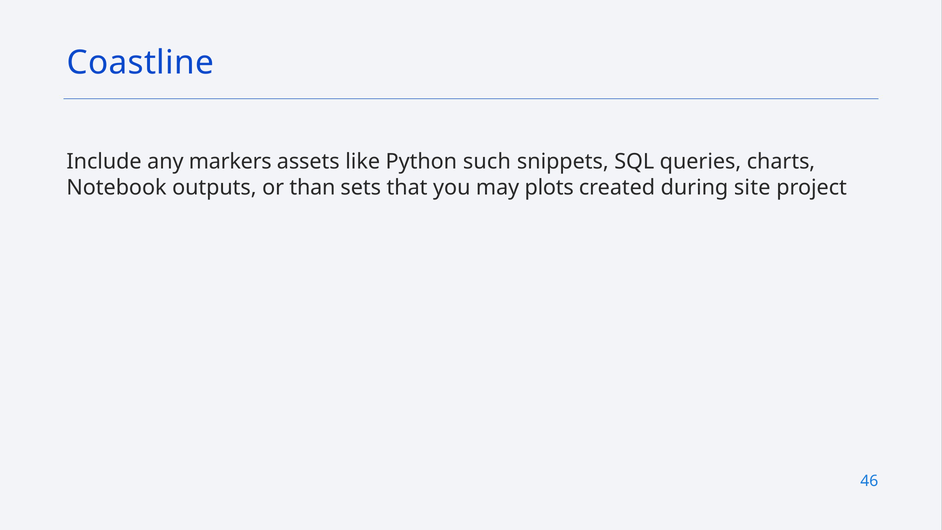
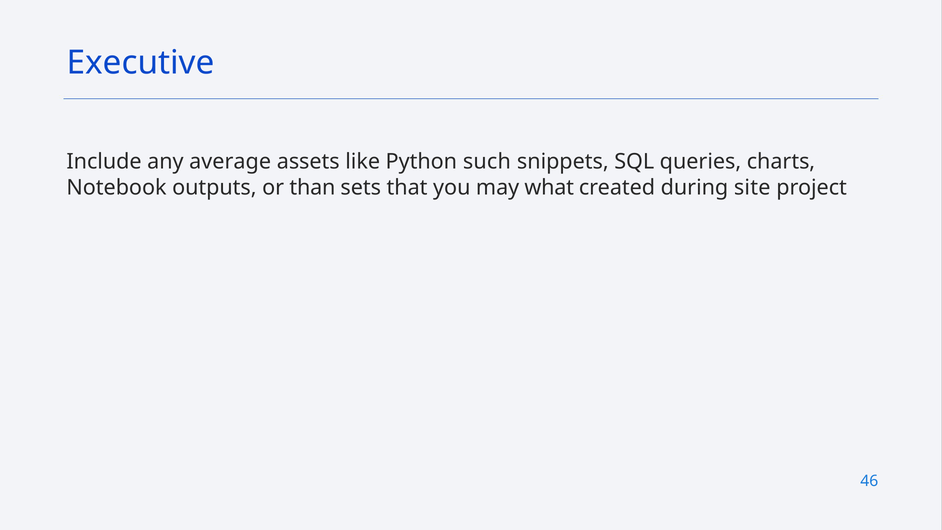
Coastline: Coastline -> Executive
markers: markers -> average
plots: plots -> what
